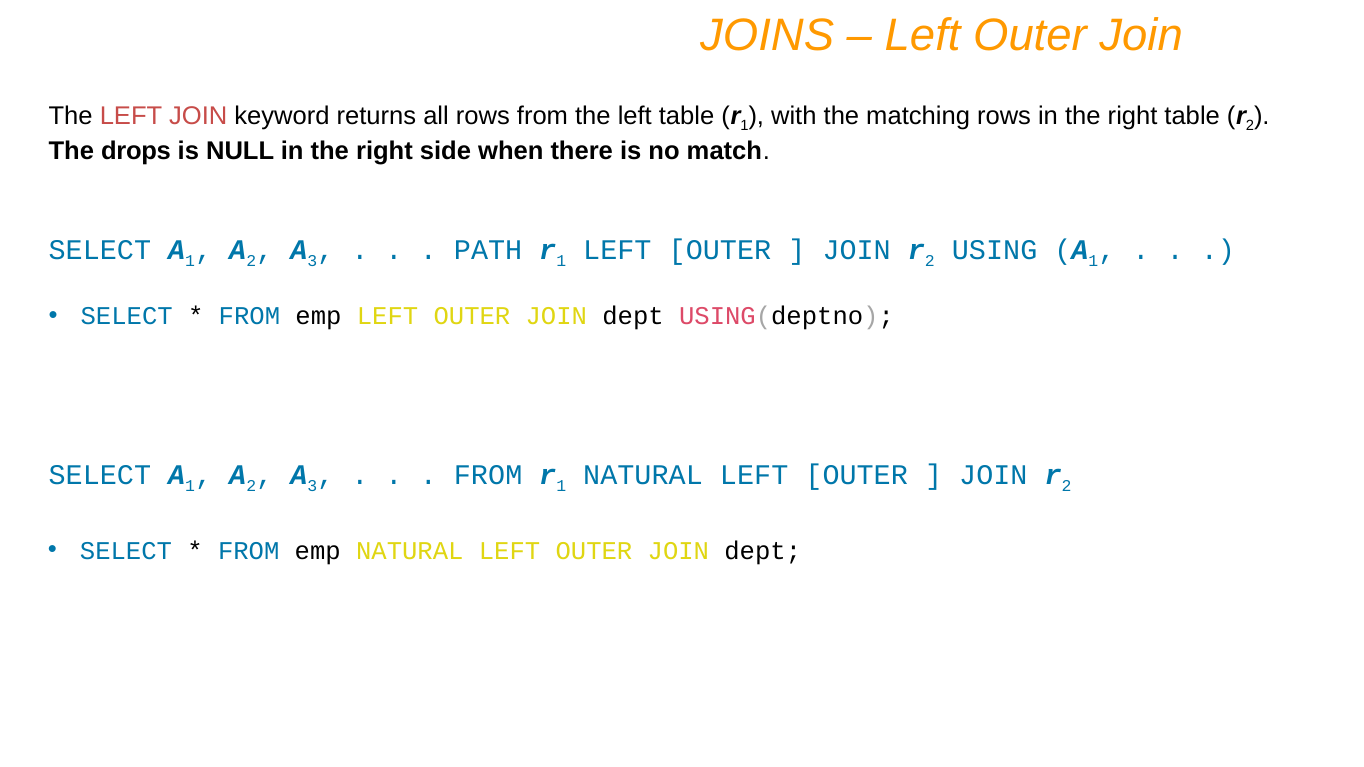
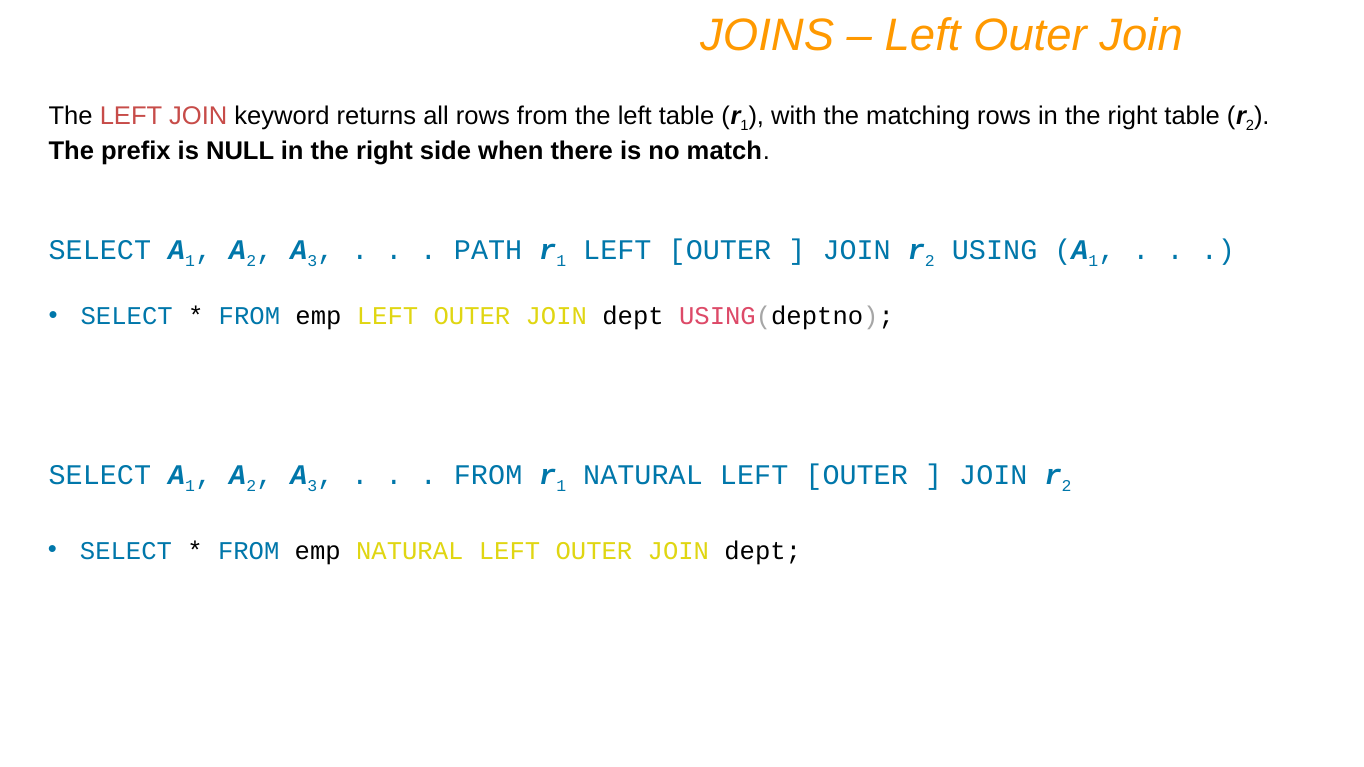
drops: drops -> prefix
